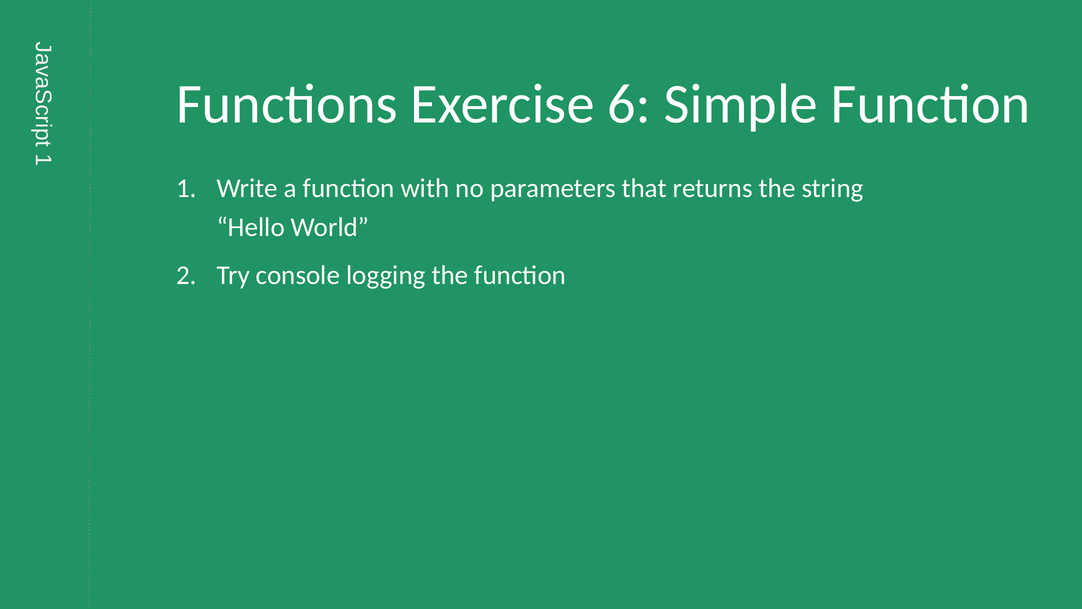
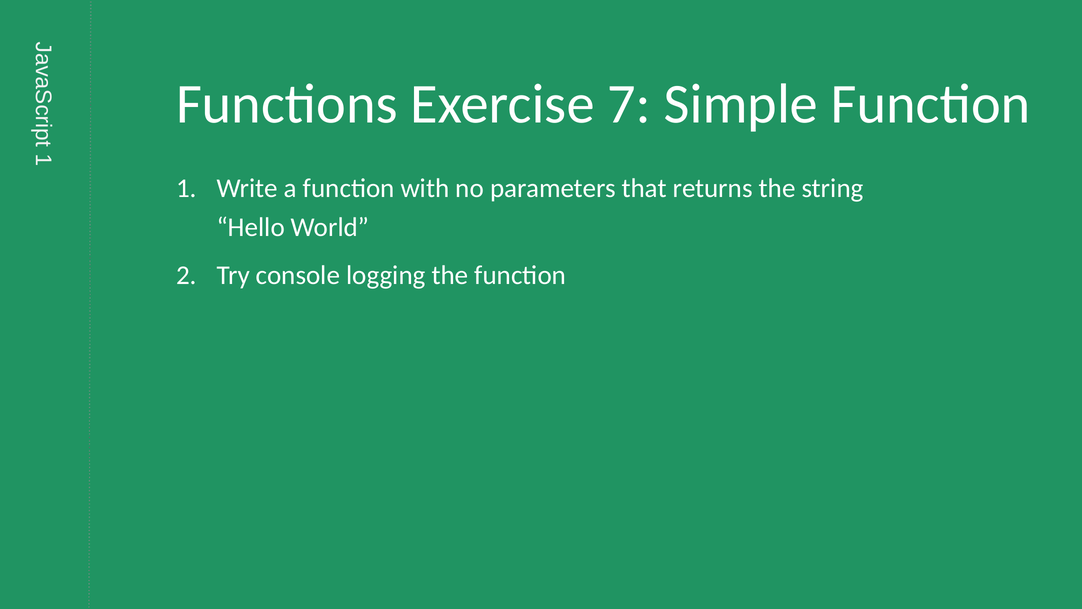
6: 6 -> 7
